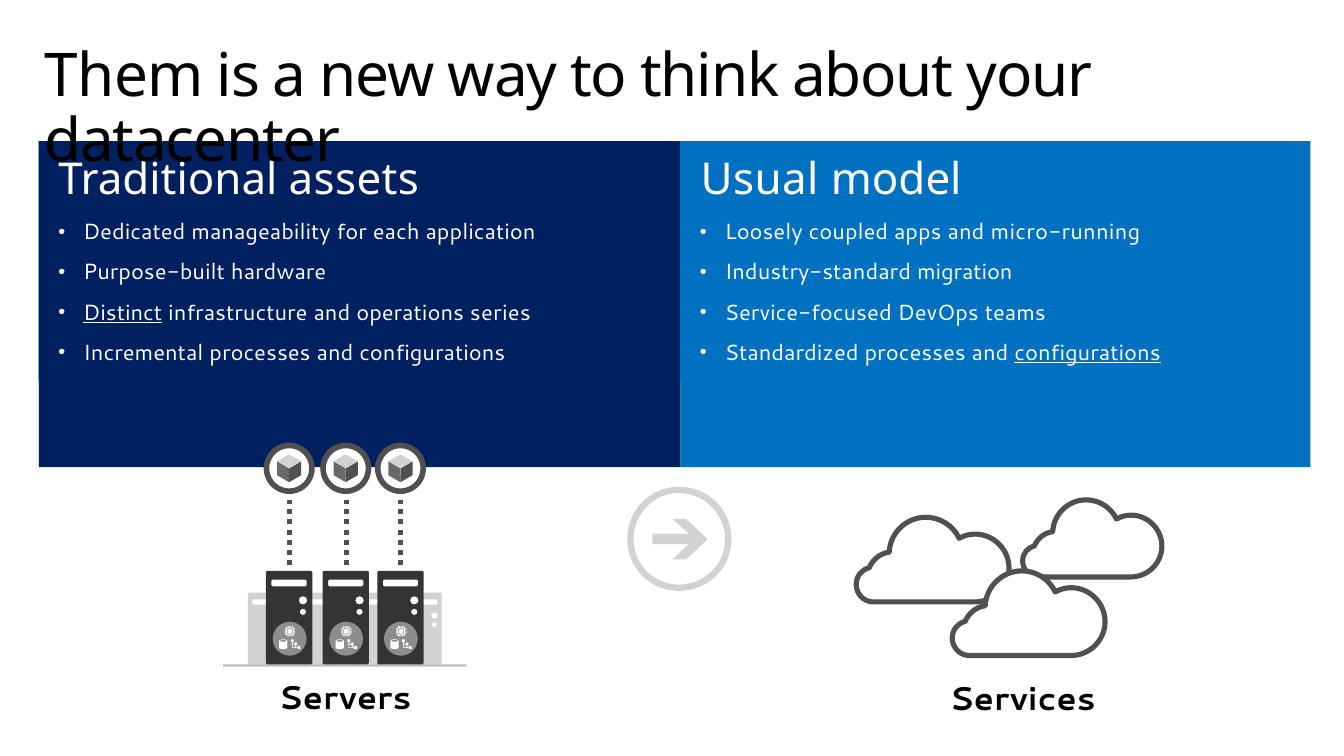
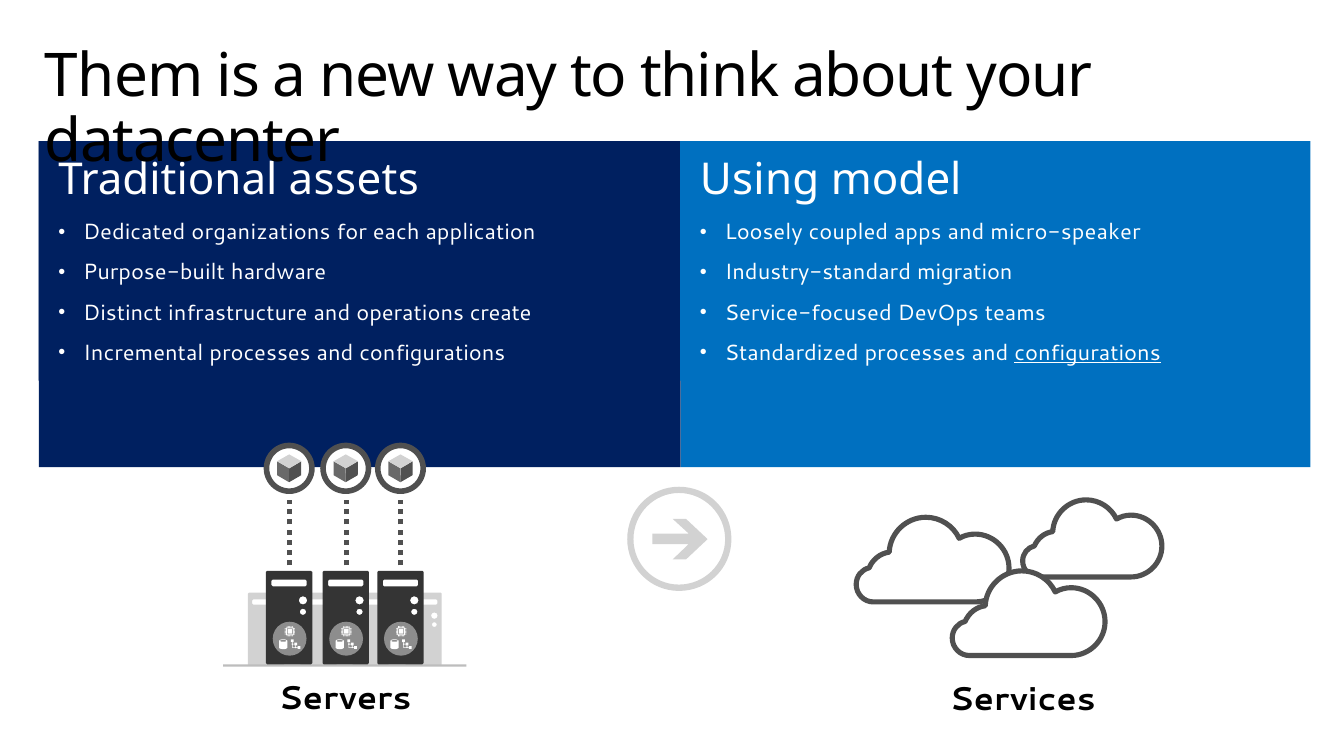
Usual: Usual -> Using
manageability: manageability -> organizations
micro-running: micro-running -> micro-speaker
Distinct underline: present -> none
series: series -> create
